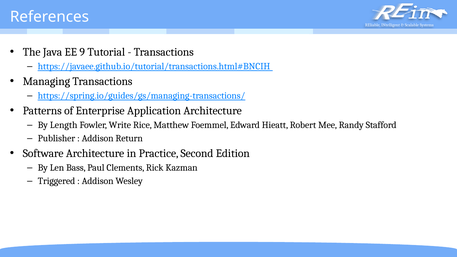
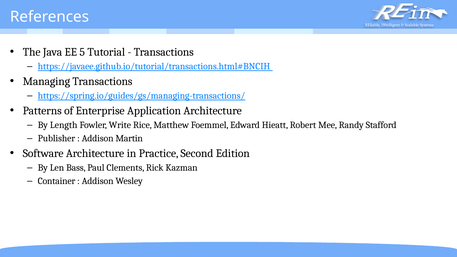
9: 9 -> 5
Return: Return -> Martin
Triggered: Triggered -> Container
